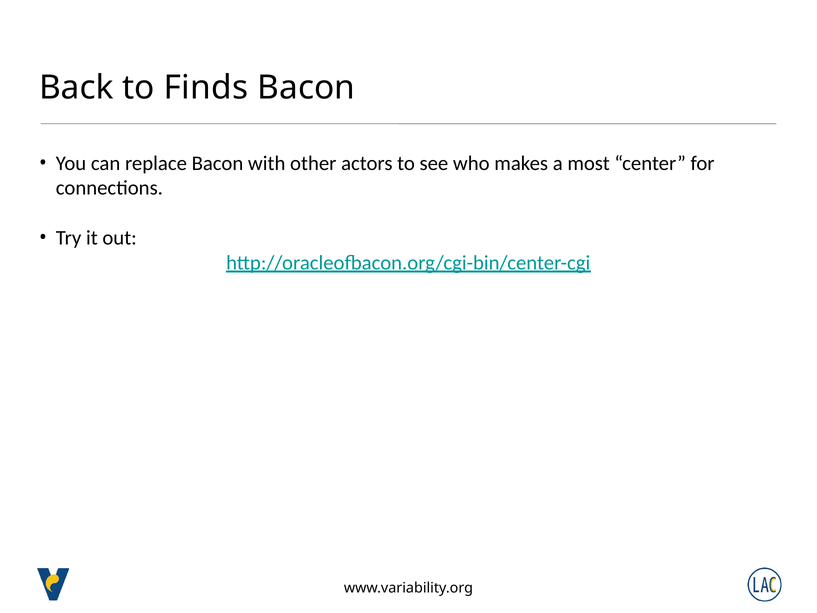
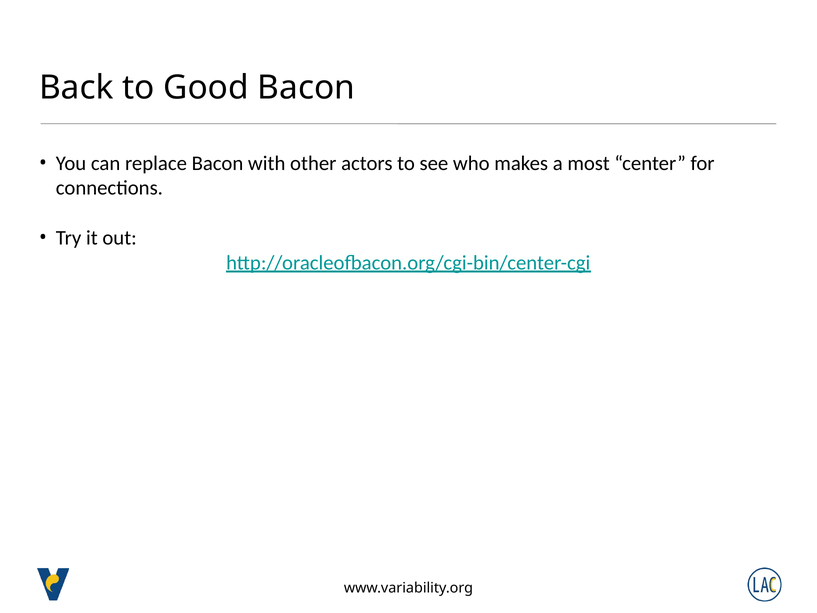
Finds: Finds -> Good
